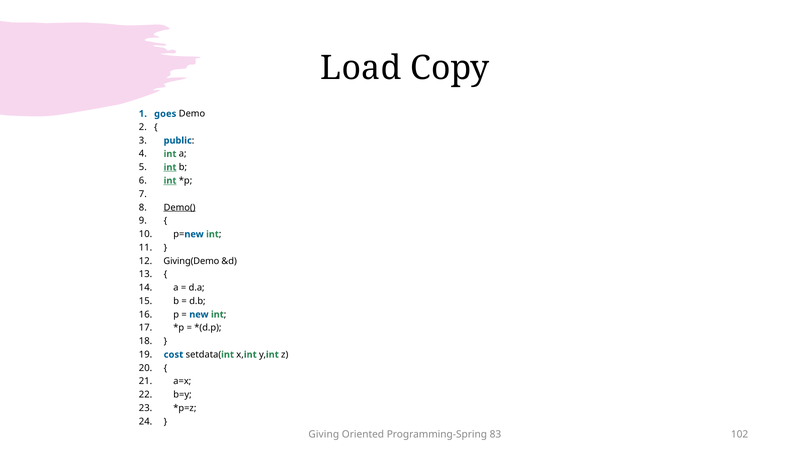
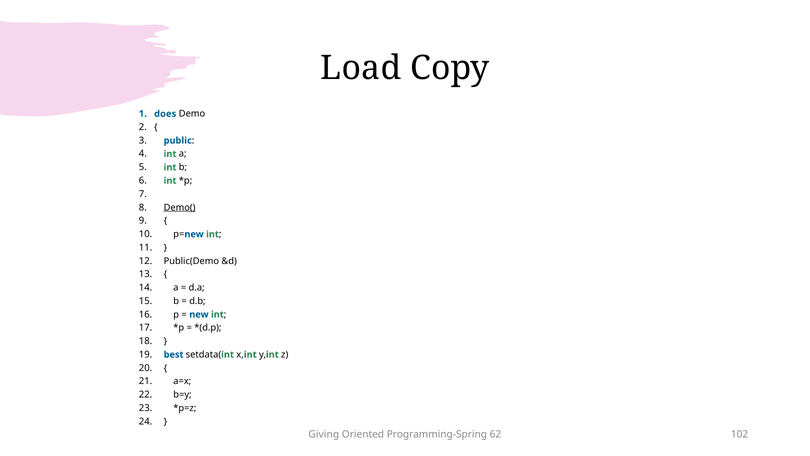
goes: goes -> does
int at (170, 167) underline: present -> none
int at (170, 181) underline: present -> none
Giving(Demo: Giving(Demo -> Public(Demo
cost: cost -> best
83: 83 -> 62
